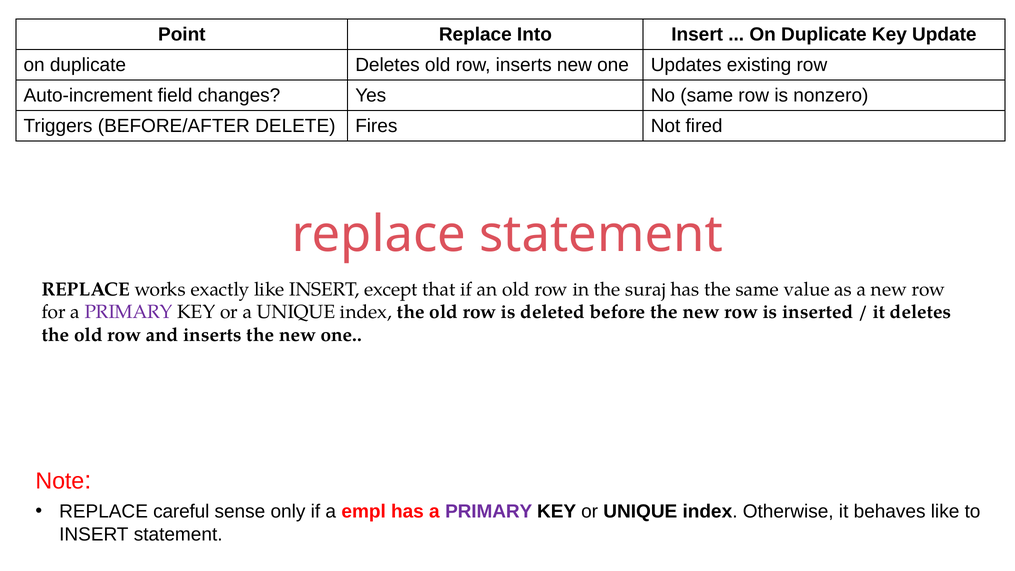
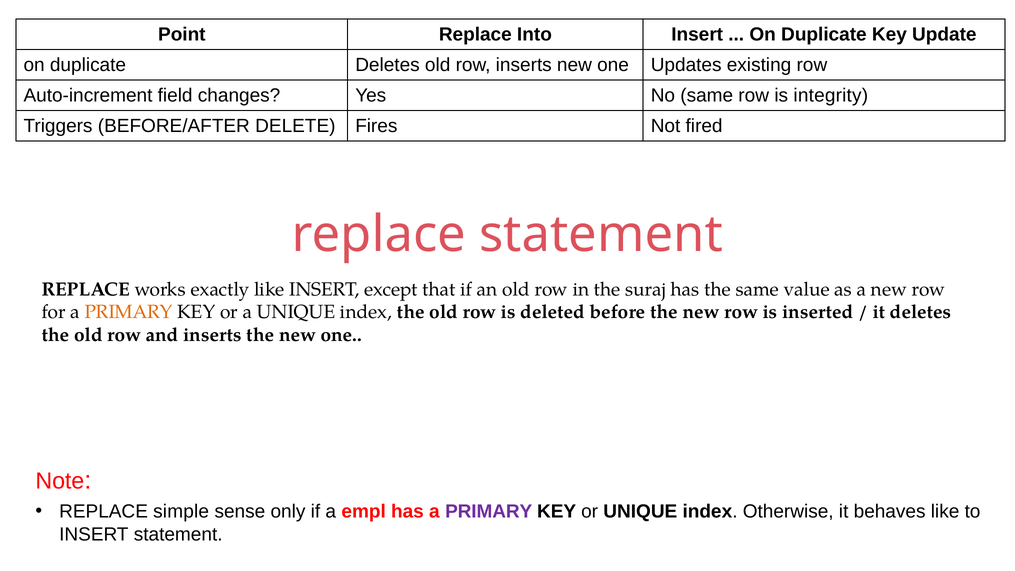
nonzero: nonzero -> integrity
PRIMARY at (129, 312) colour: purple -> orange
careful: careful -> simple
